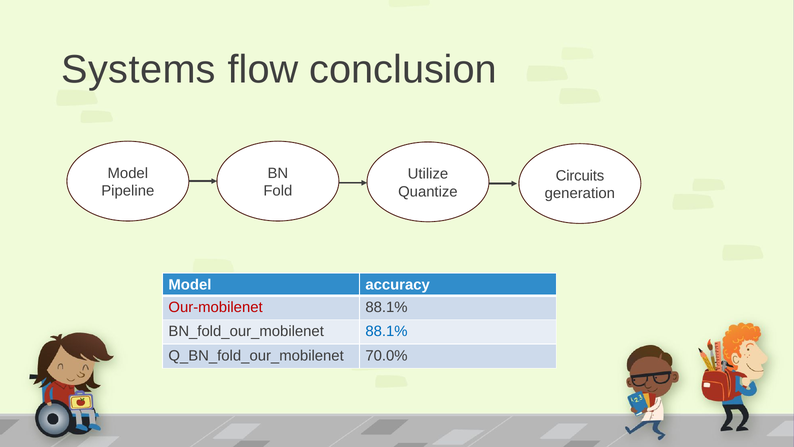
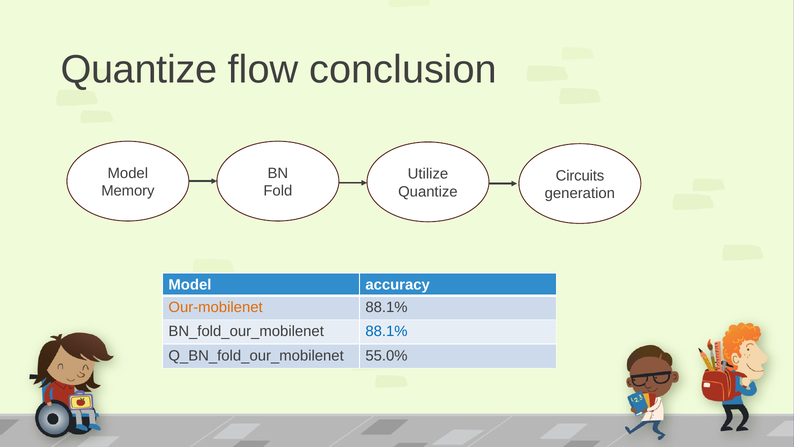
Systems at (139, 70): Systems -> Quantize
Pipeline: Pipeline -> Memory
Our-mobilenet colour: red -> orange
70.0%: 70.0% -> 55.0%
